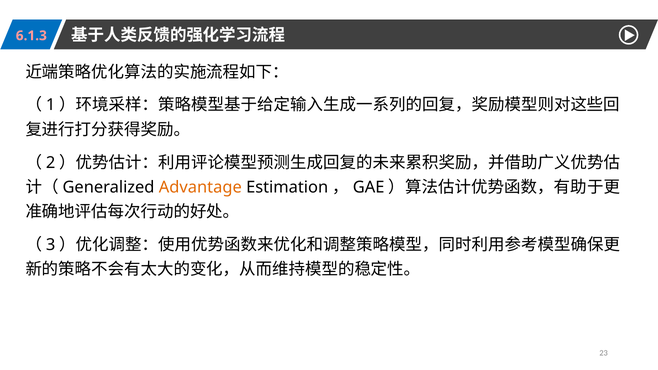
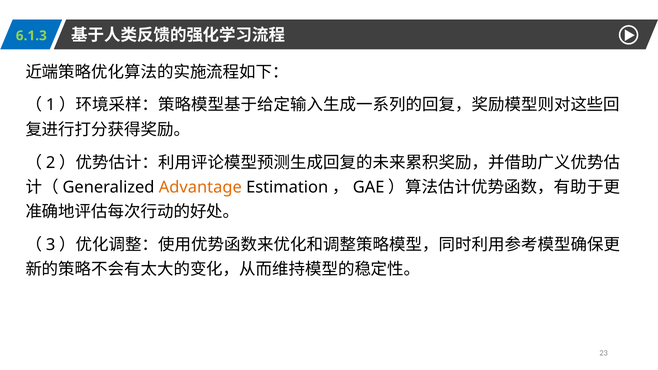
6.1.3 colour: pink -> light green
